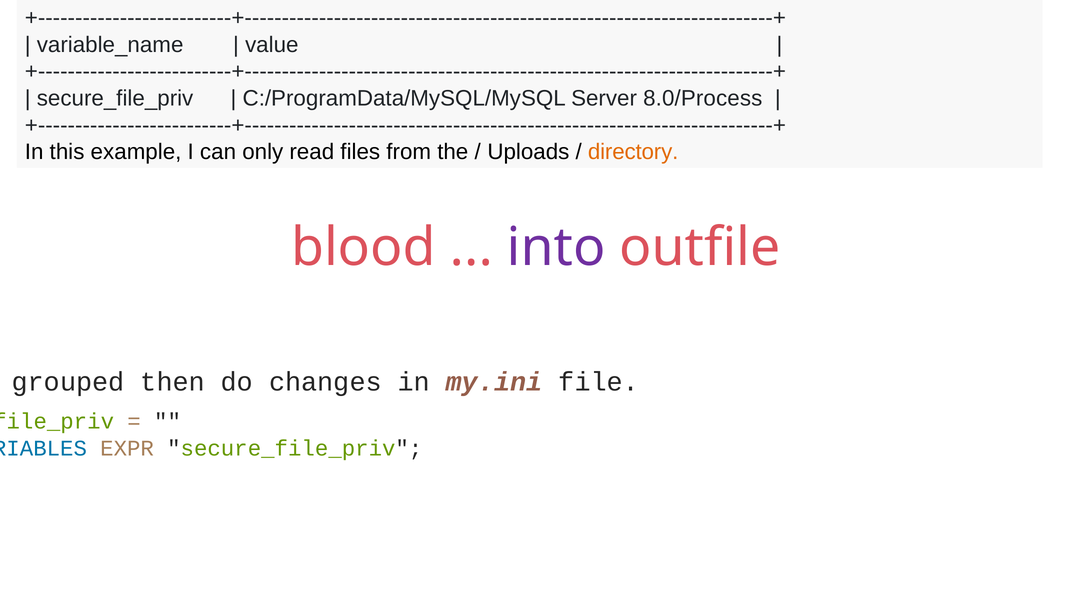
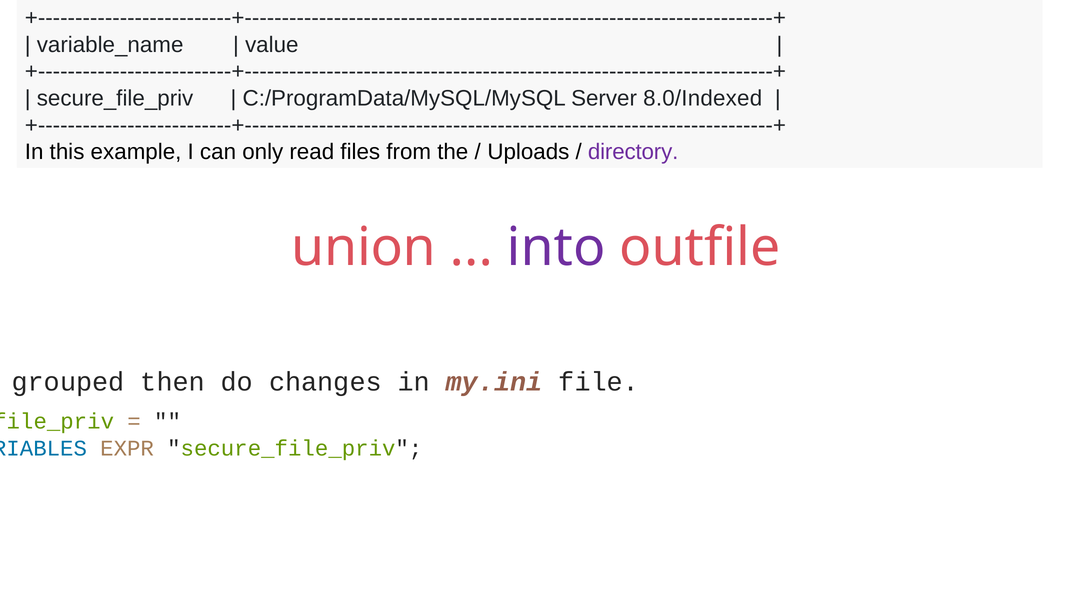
8.0/Process: 8.0/Process -> 8.0/Indexed
directory colour: orange -> purple
blood: blood -> union
